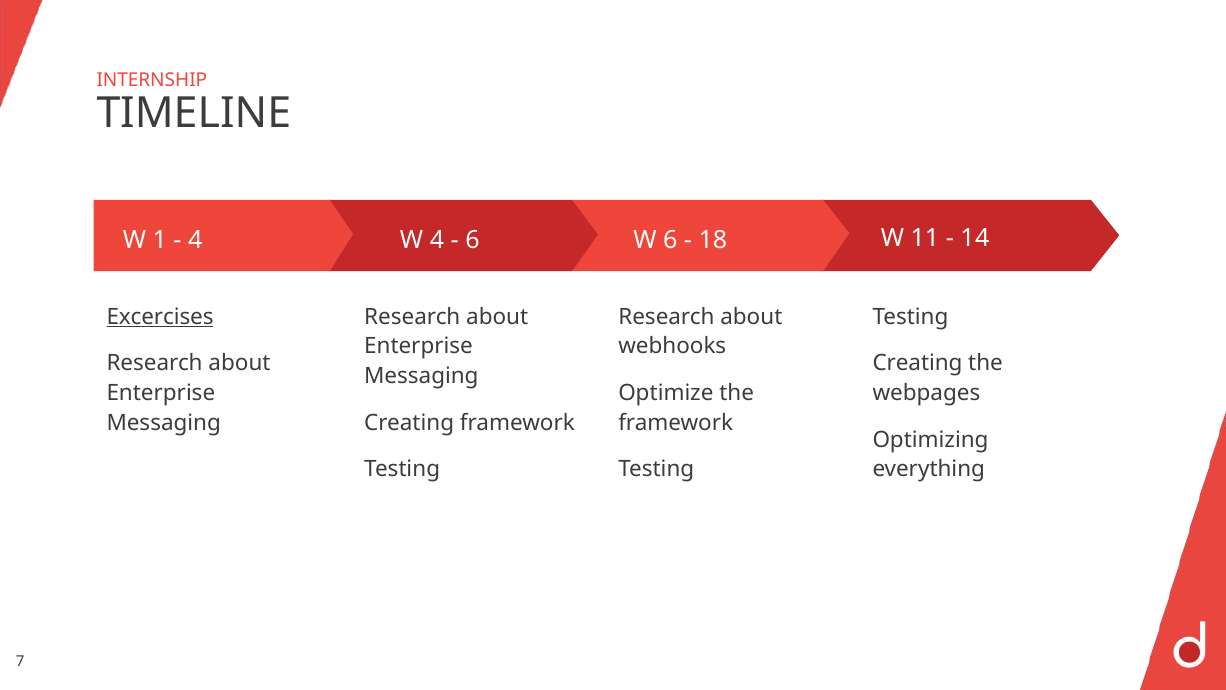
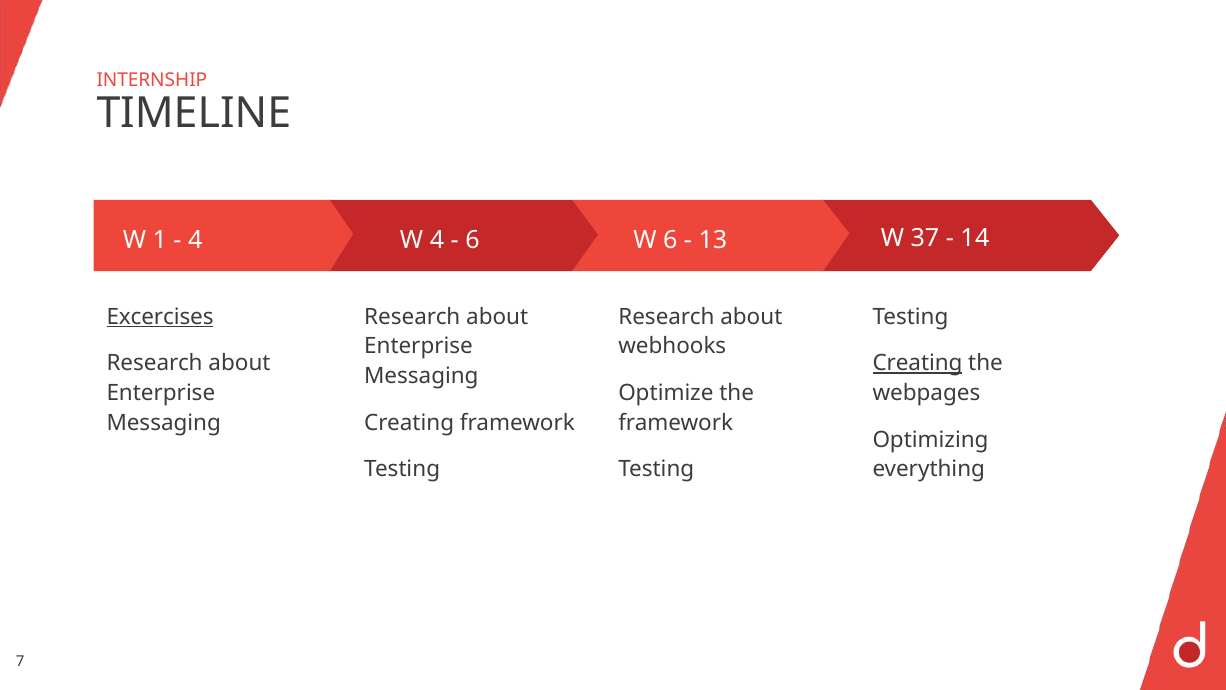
11: 11 -> 37
18: 18 -> 13
Creating at (918, 363) underline: none -> present
